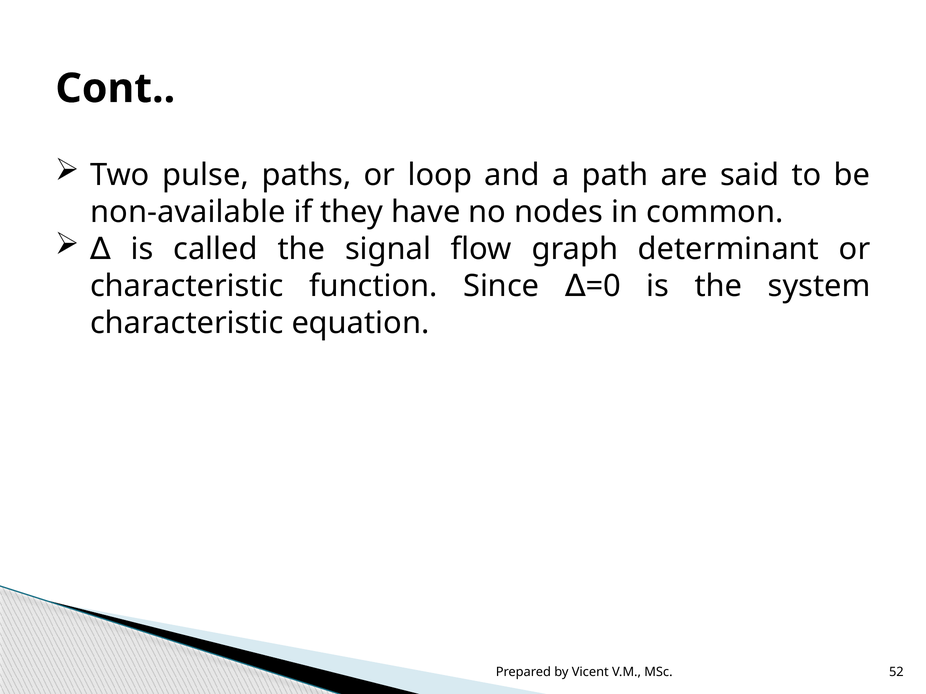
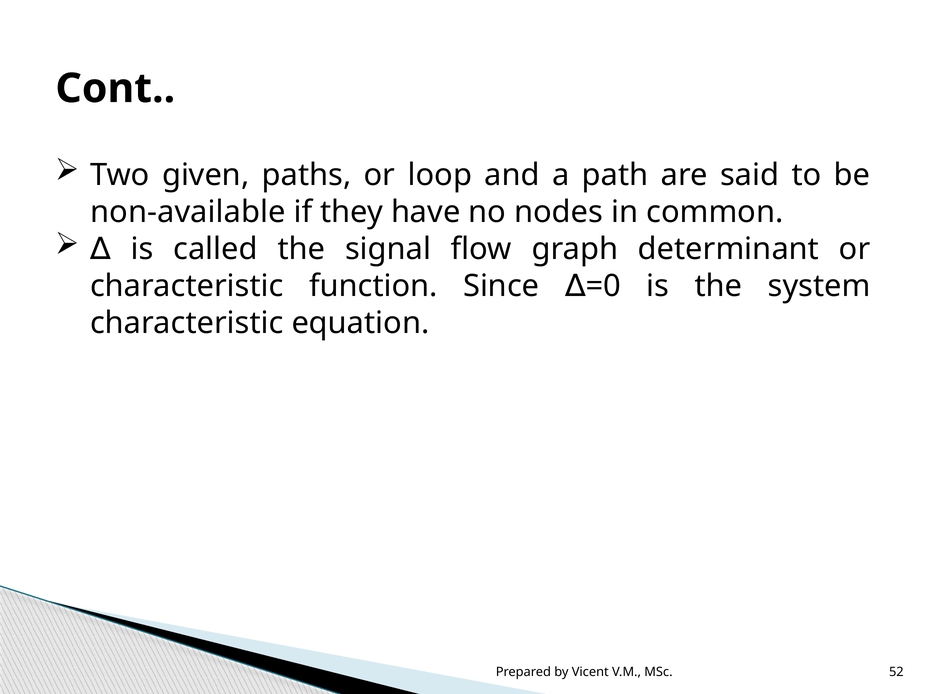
pulse: pulse -> given
